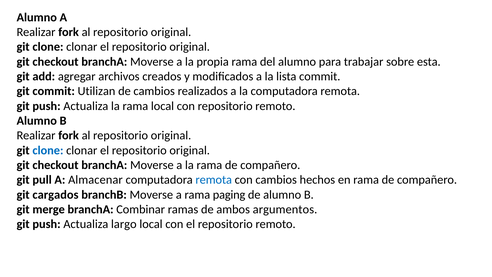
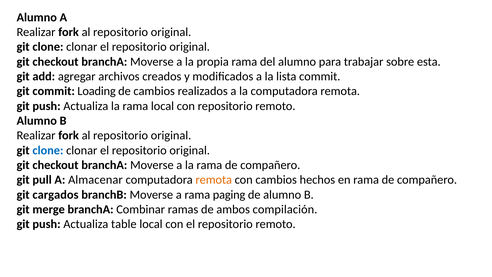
Utilizan: Utilizan -> Loading
remota at (214, 180) colour: blue -> orange
argumentos: argumentos -> compilación
largo: largo -> table
